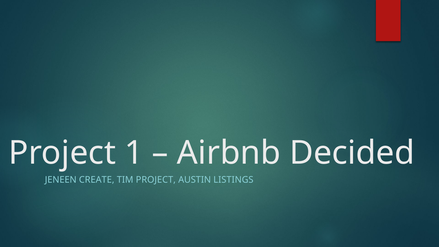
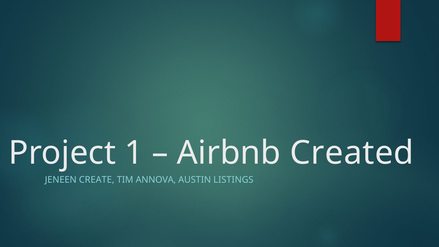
Decided: Decided -> Created
TIM PROJECT: PROJECT -> ANNOVA
